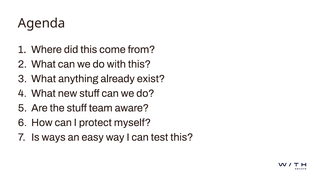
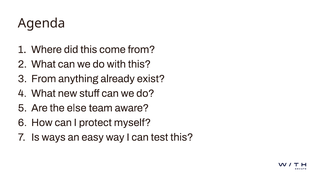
What at (44, 79): What -> From
the stuff: stuff -> else
